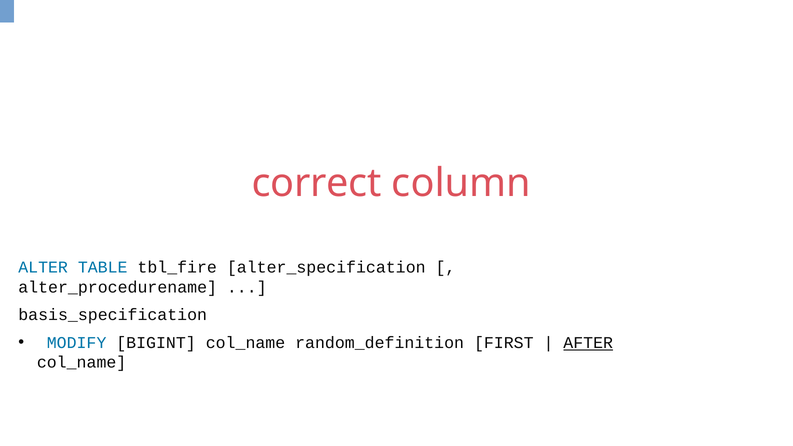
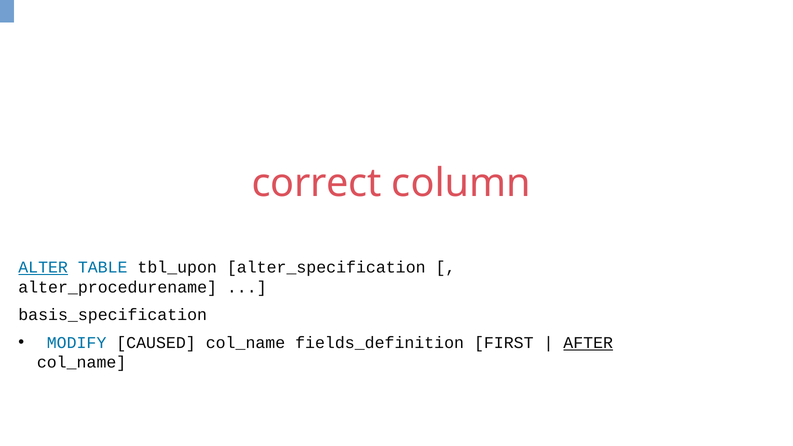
ALTER underline: none -> present
tbl_fire: tbl_fire -> tbl_upon
BIGINT: BIGINT -> CAUSED
random_definition: random_definition -> fields_definition
